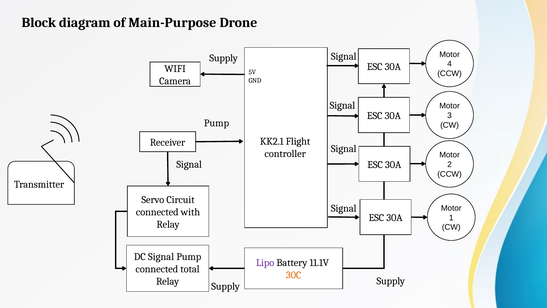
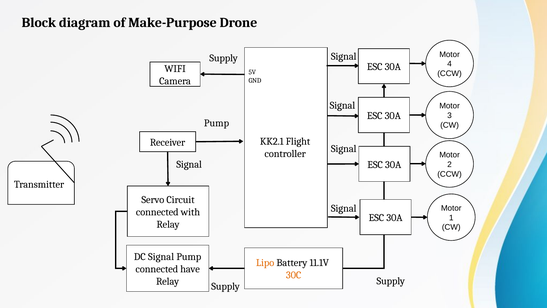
Main-Purpose: Main-Purpose -> Make-Purpose
Lipo colour: purple -> orange
total: total -> have
